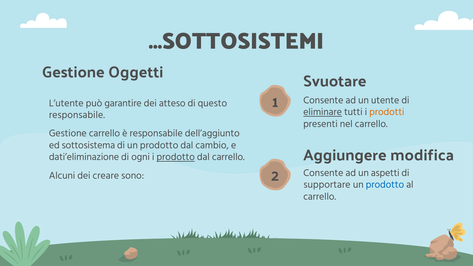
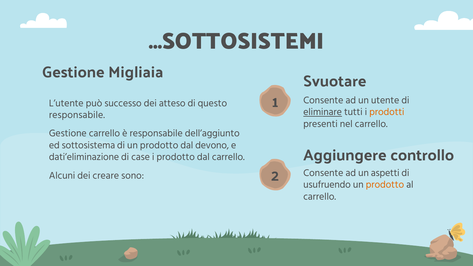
Oggetti: Oggetti -> Migliaia
garantire: garantire -> successo
cambio: cambio -> devono
modifica: modifica -> controllo
ogni: ogni -> case
prodotto at (176, 157) underline: present -> none
supportare: supportare -> usufruendo
prodotto at (385, 185) colour: blue -> orange
